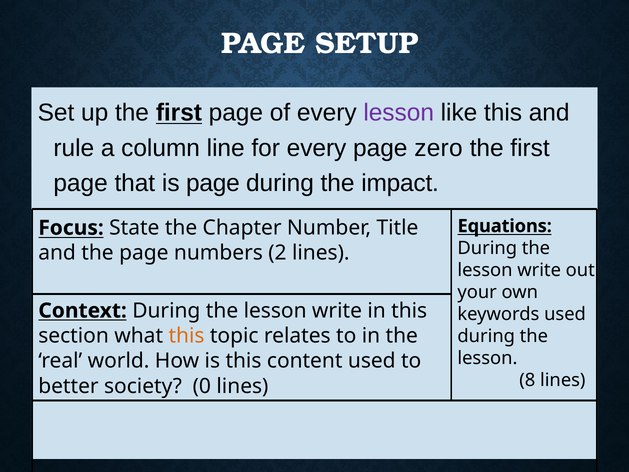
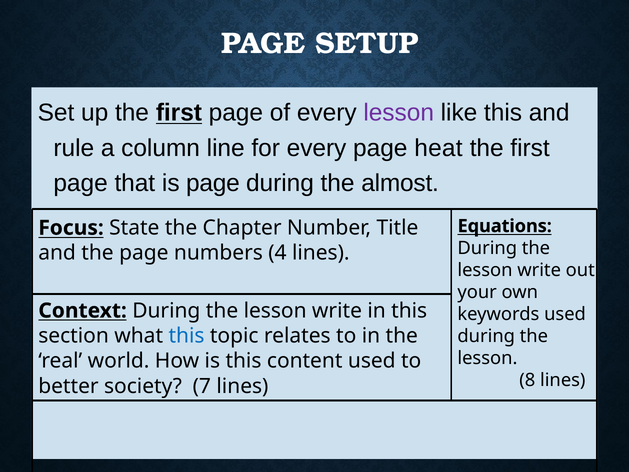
zero: zero -> heat
impact: impact -> almost
2: 2 -> 4
this at (186, 336) colour: orange -> blue
0: 0 -> 7
